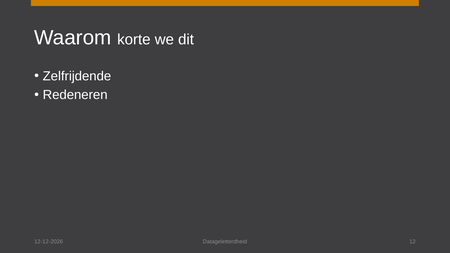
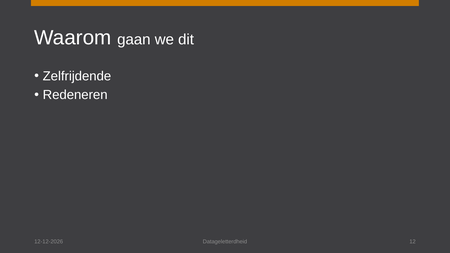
korte: korte -> gaan
